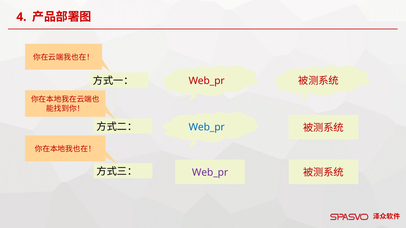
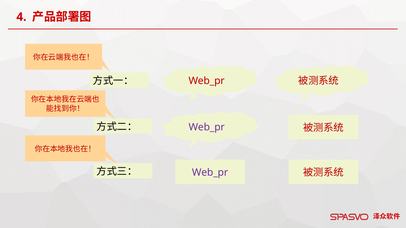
Web_pr at (207, 127) colour: blue -> purple
